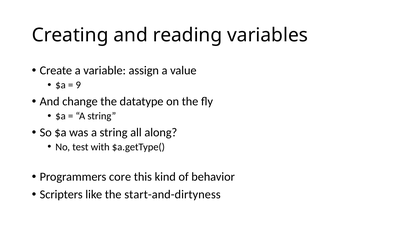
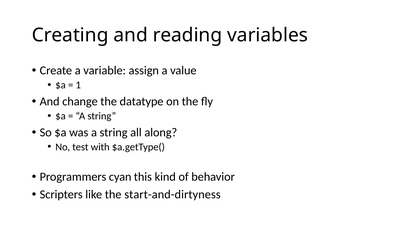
9: 9 -> 1
core: core -> cyan
